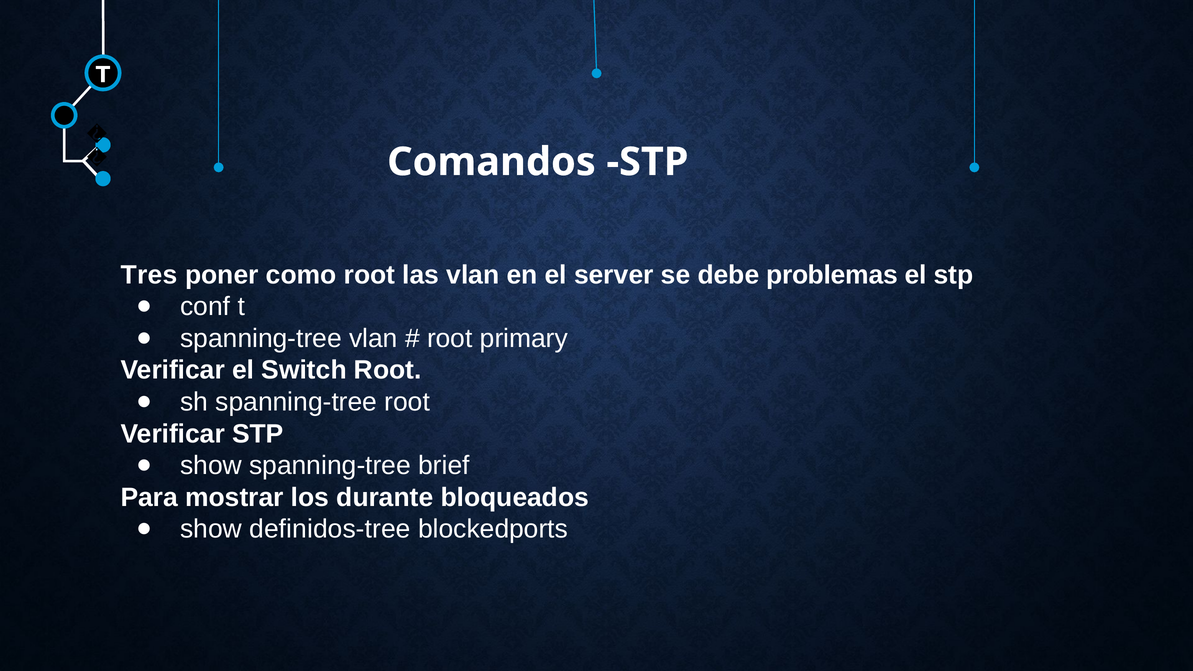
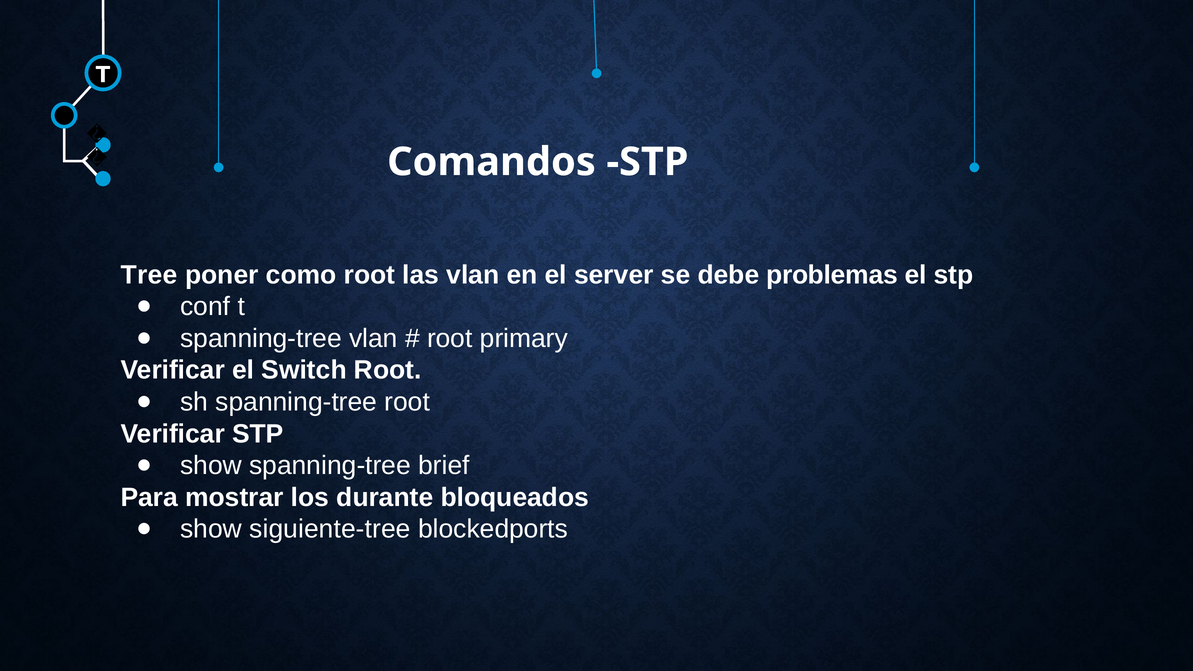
Tres: Tres -> Tree
definidos-tree: definidos-tree -> siguiente-tree
